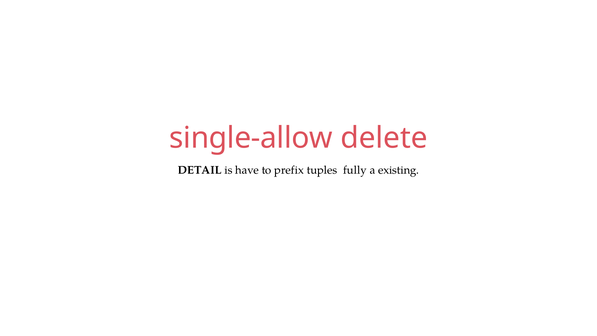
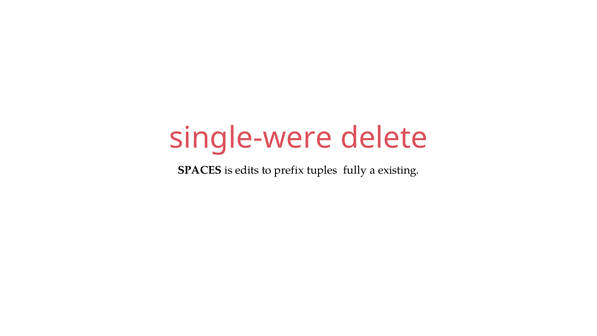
single-allow: single-allow -> single-were
DETAIL: DETAIL -> SPACES
have: have -> edits
